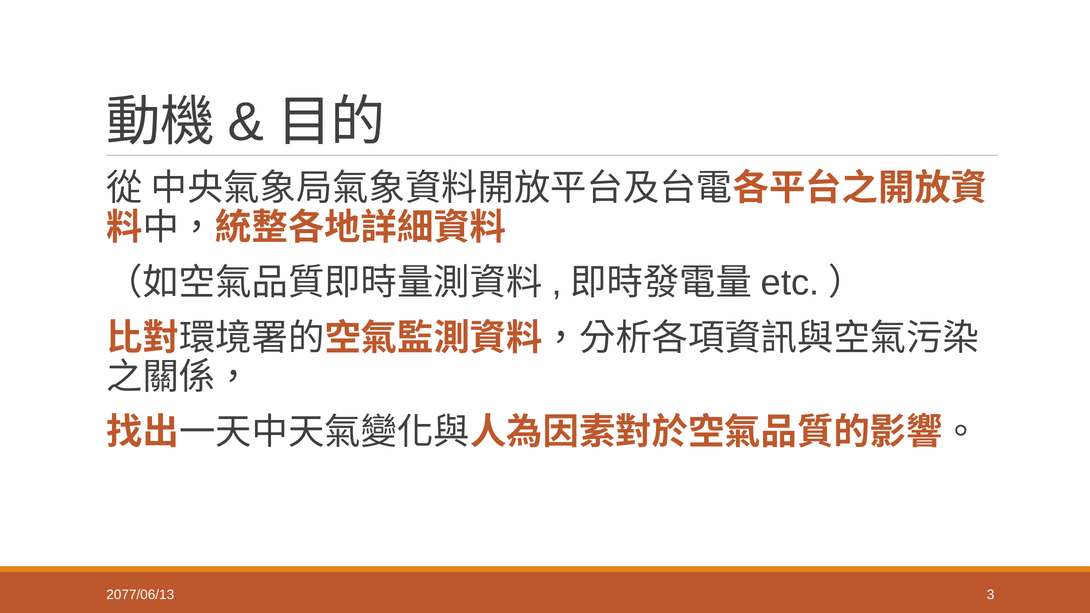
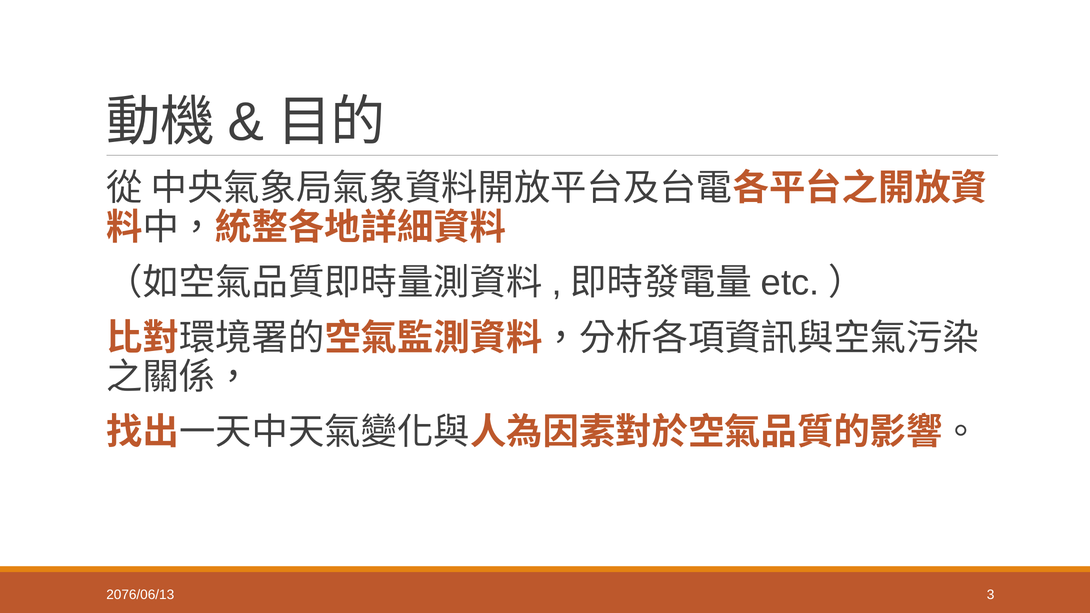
2077/06/13: 2077/06/13 -> 2076/06/13
